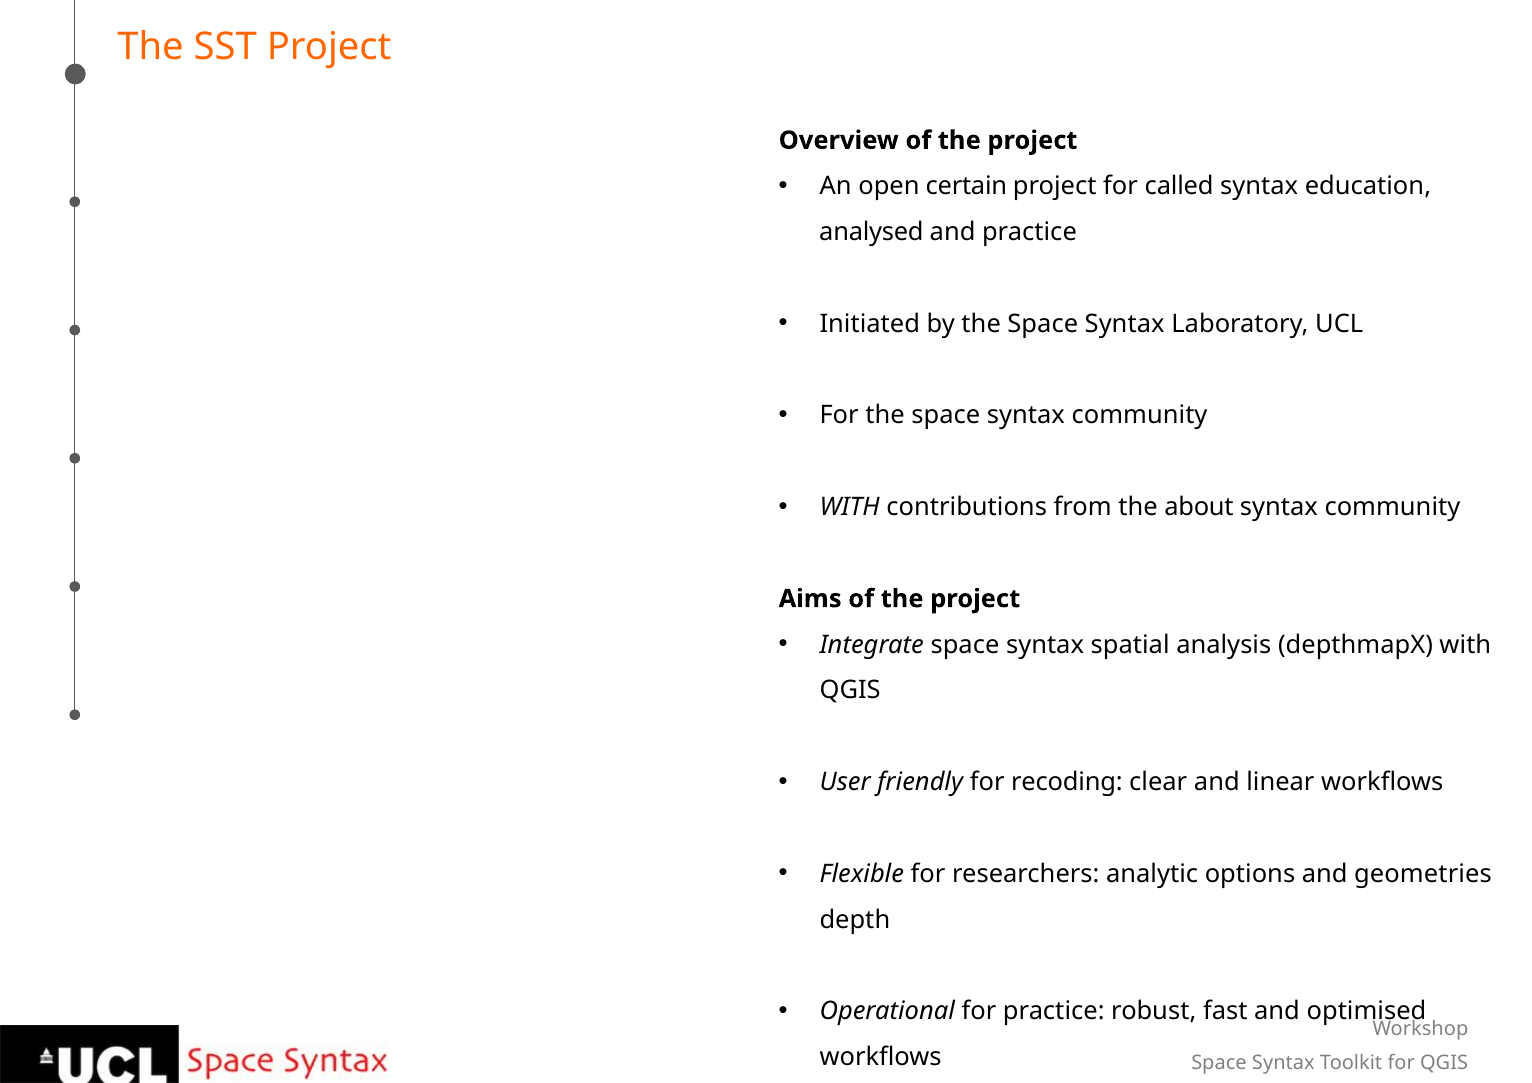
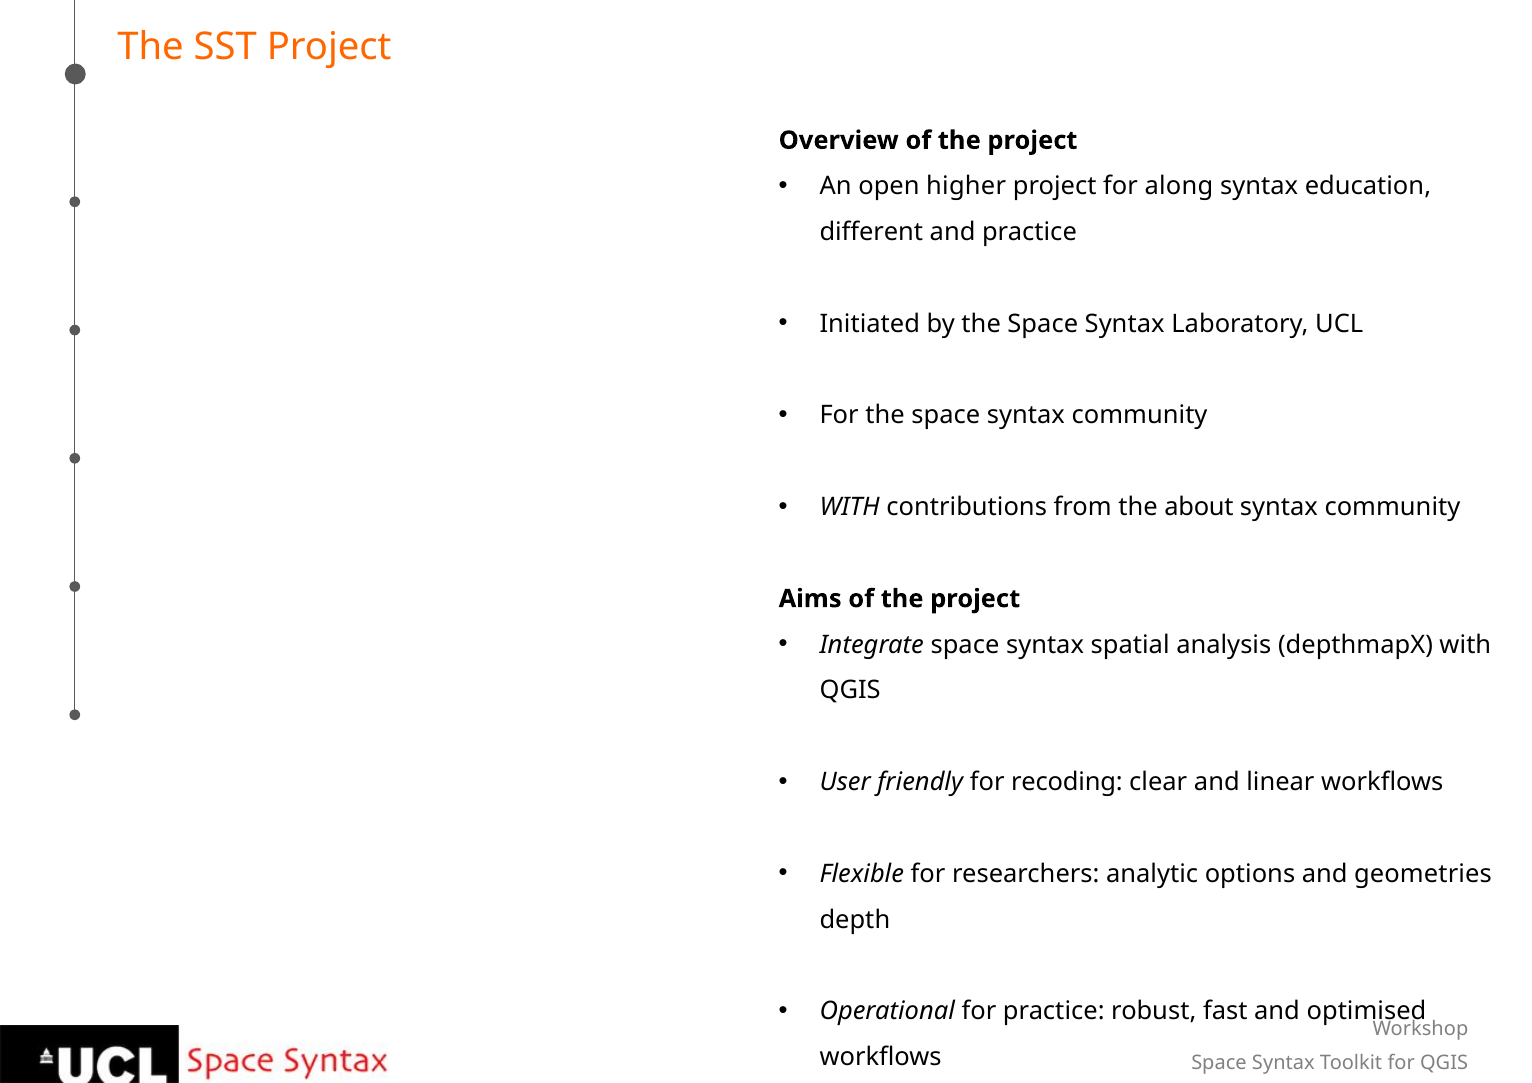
certain: certain -> higher
called: called -> along
analysed: analysed -> different
